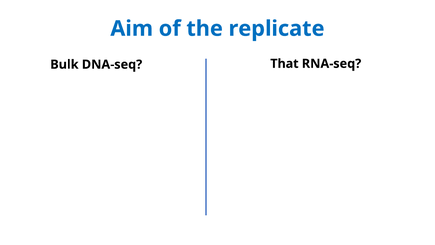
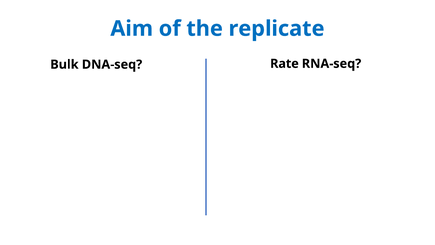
That: That -> Rate
